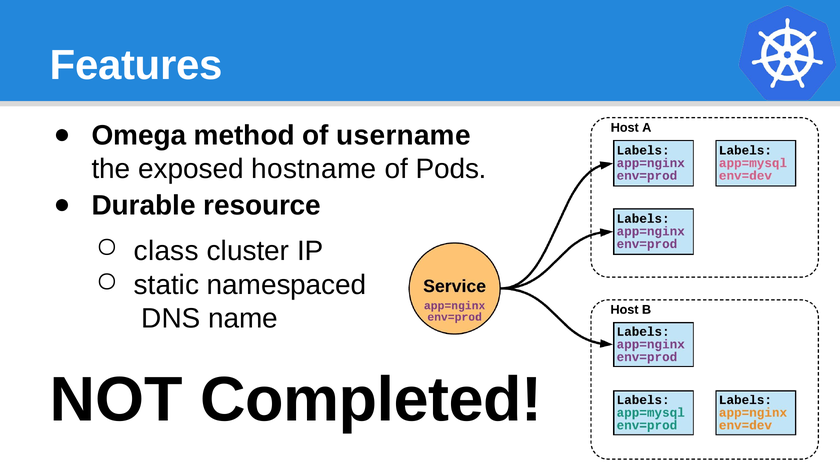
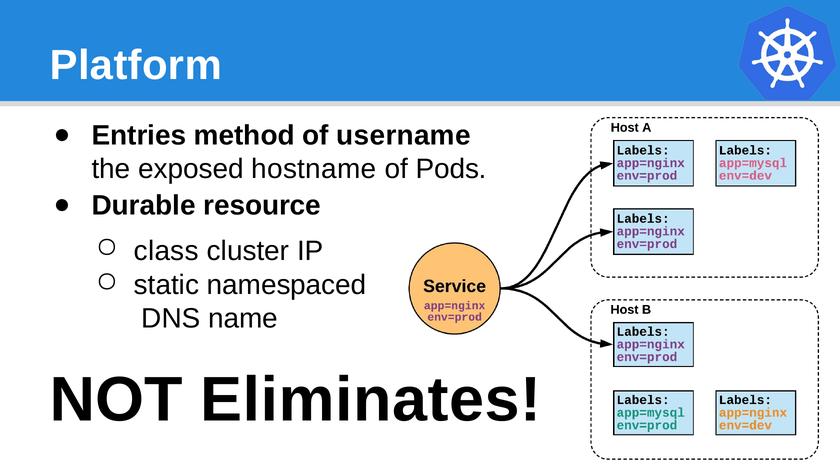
Features: Features -> Platform
Omega: Omega -> Entries
Completed: Completed -> Eliminates
